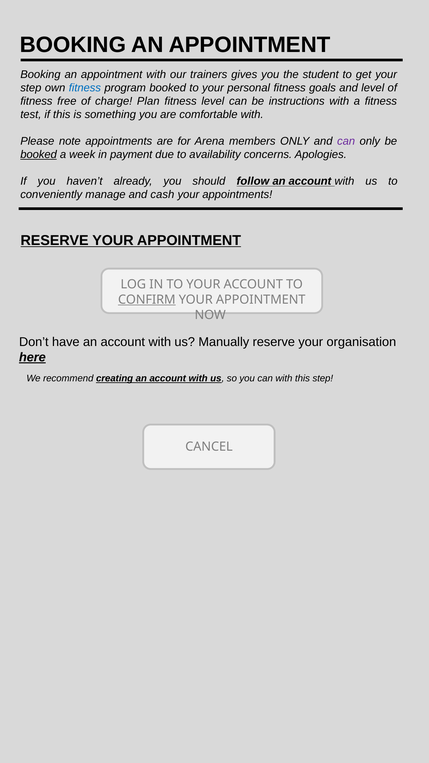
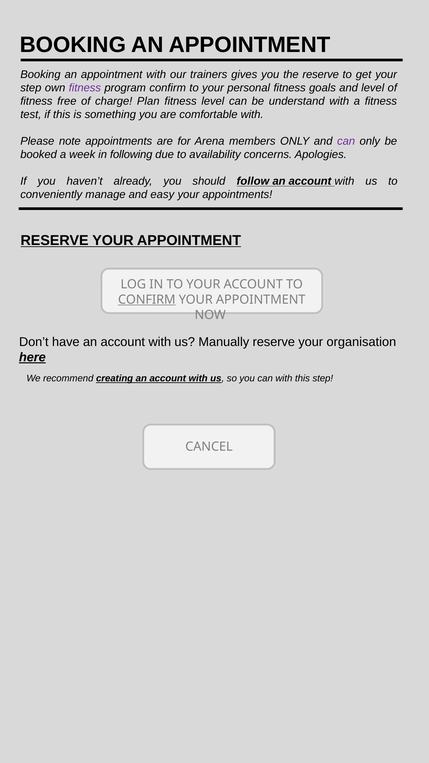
the student: student -> reserve
fitness at (85, 88) colour: blue -> purple
program booked: booked -> confirm
instructions: instructions -> understand
booked at (39, 154) underline: present -> none
payment: payment -> following
cash: cash -> easy
